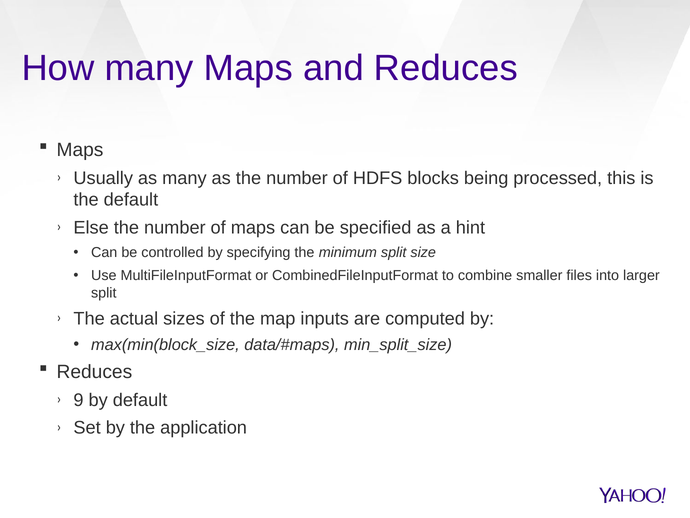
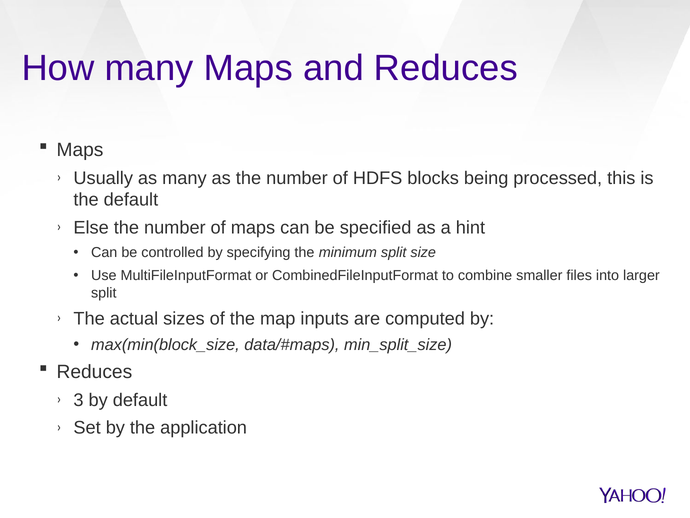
9: 9 -> 3
